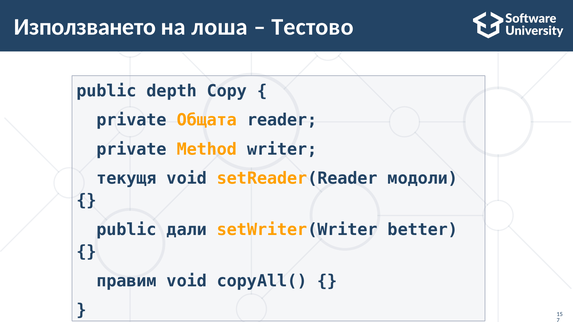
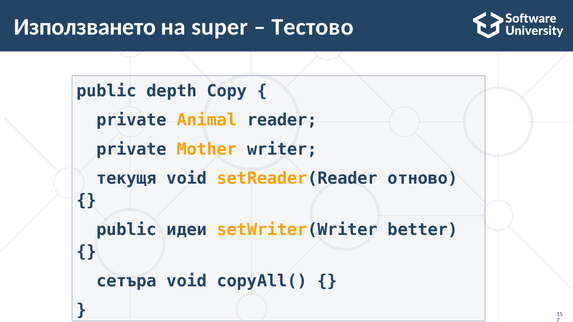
лоша: лоша -> super
Общата: Общата -> Animal
Method: Method -> Mother
модоли: модоли -> отново
дали: дали -> идеи
правим: правим -> сетъра
